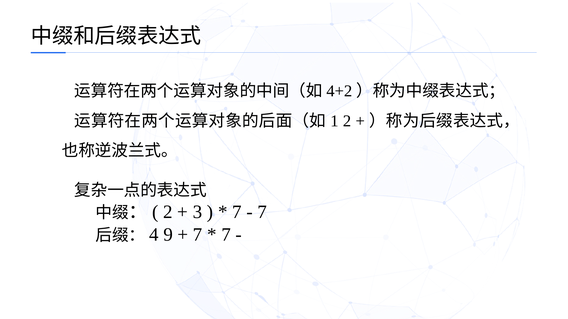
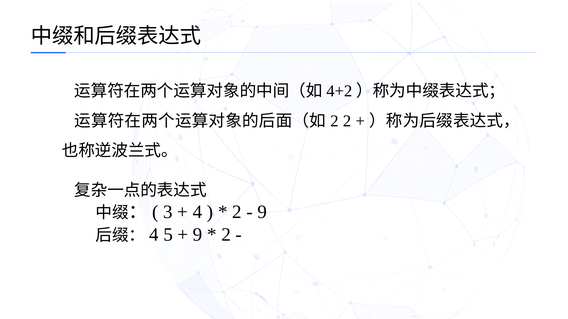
1 at (334, 121): 1 -> 2
2 at (168, 212): 2 -> 3
3 at (198, 212): 3 -> 4
7 at (237, 212): 7 -> 2
7 at (262, 212): 7 -> 9
9: 9 -> 5
7 at (198, 235): 7 -> 9
7 at (226, 235): 7 -> 2
